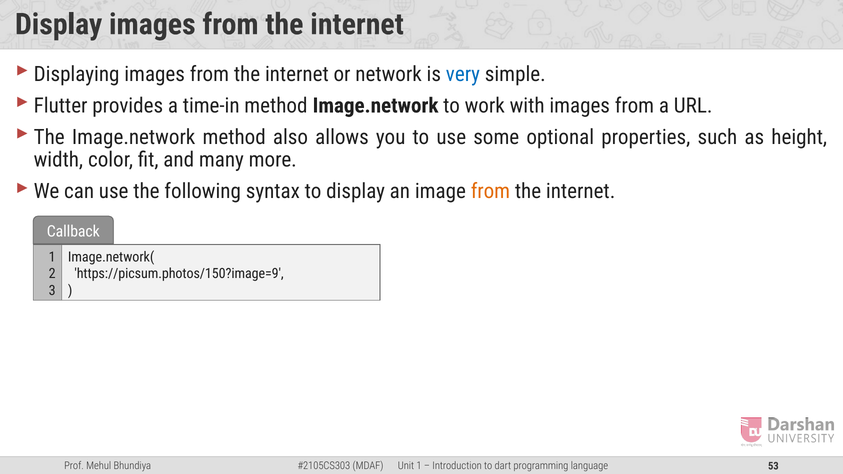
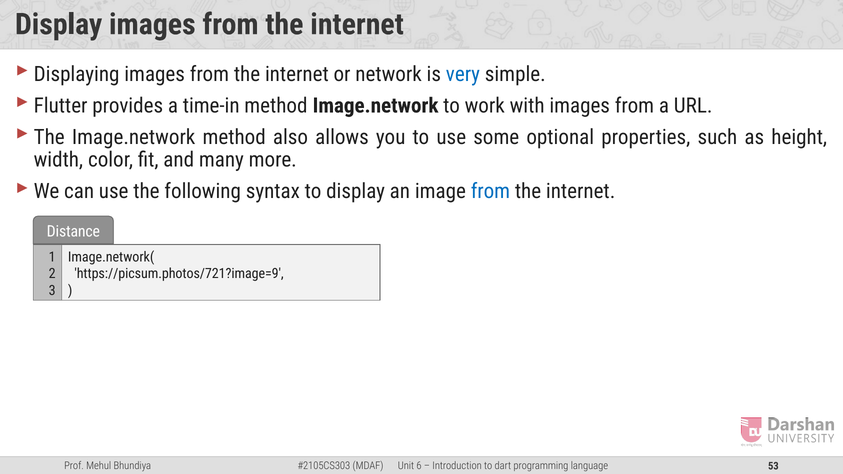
from at (490, 191) colour: orange -> blue
Callback: Callback -> Distance
https://picsum.photos/150?image=9: https://picsum.photos/150?image=9 -> https://picsum.photos/721?image=9
1 at (419, 466): 1 -> 6
